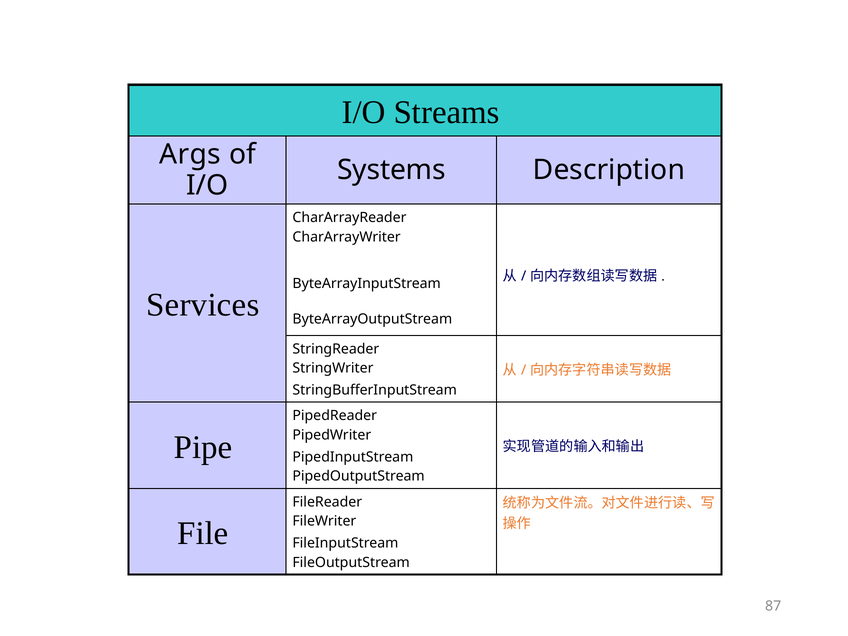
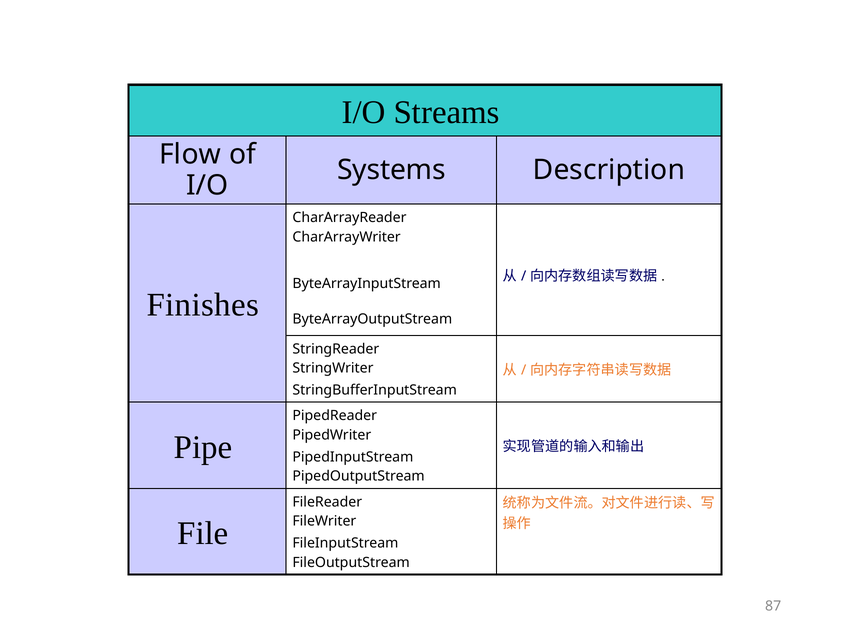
Args: Args -> Flow
Services: Services -> Finishes
